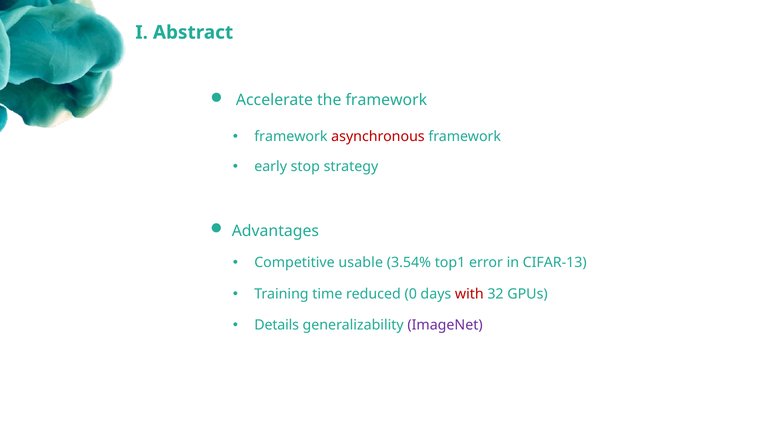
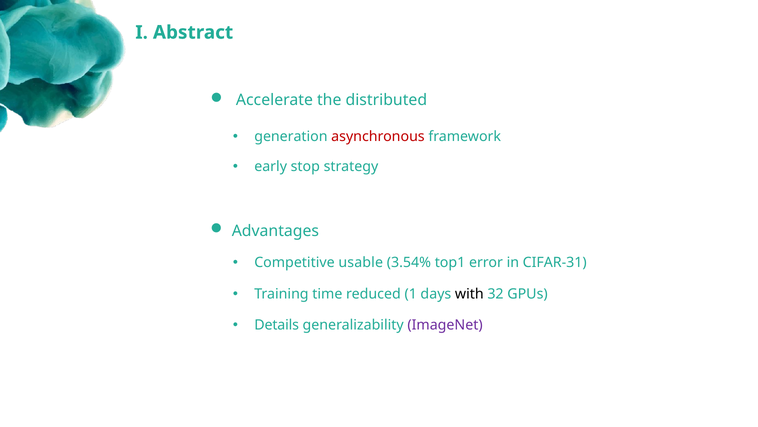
the framework: framework -> distributed
framework at (291, 136): framework -> generation
CIFAR-13: CIFAR-13 -> CIFAR-31
0: 0 -> 1
with colour: red -> black
